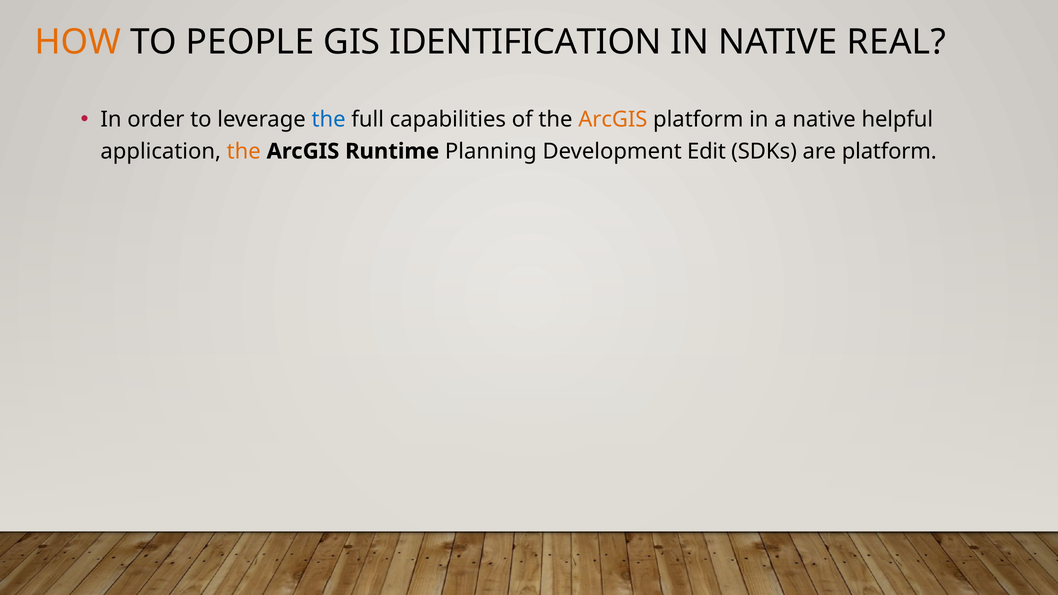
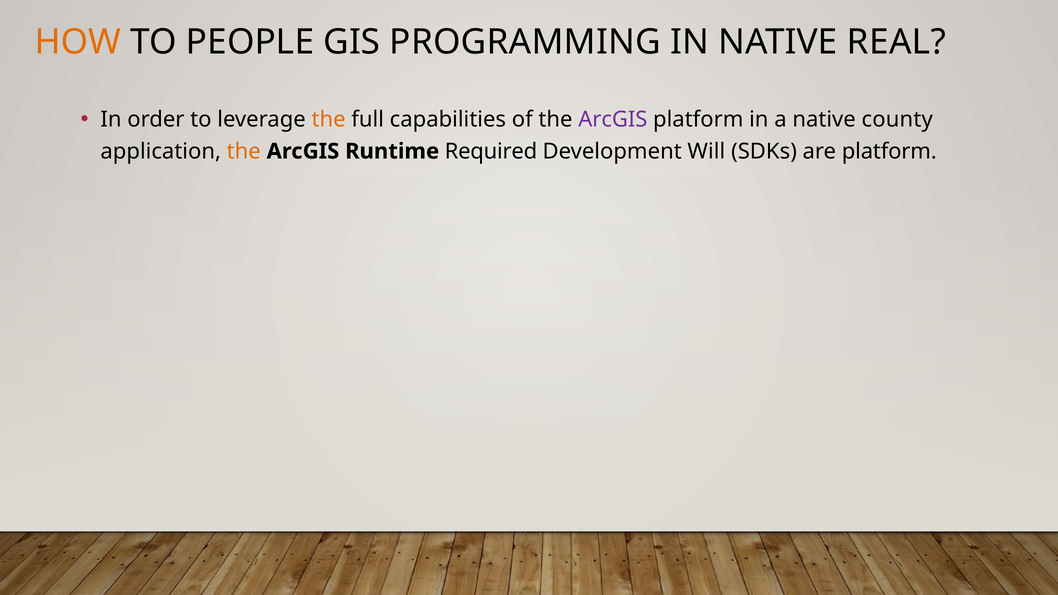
IDENTIFICATION: IDENTIFICATION -> PROGRAMMING
the at (329, 120) colour: blue -> orange
ArcGIS at (613, 120) colour: orange -> purple
helpful: helpful -> county
Planning: Planning -> Required
Edit: Edit -> Will
